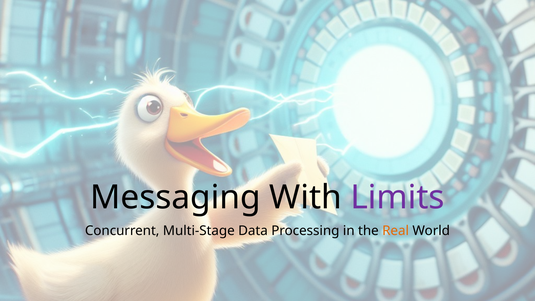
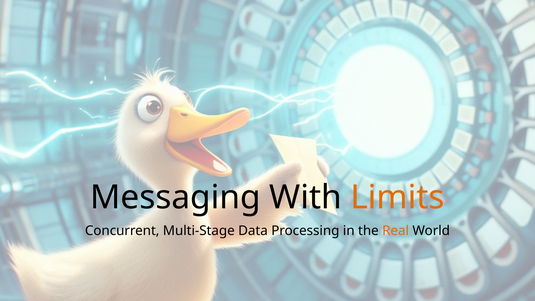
Limits colour: purple -> orange
